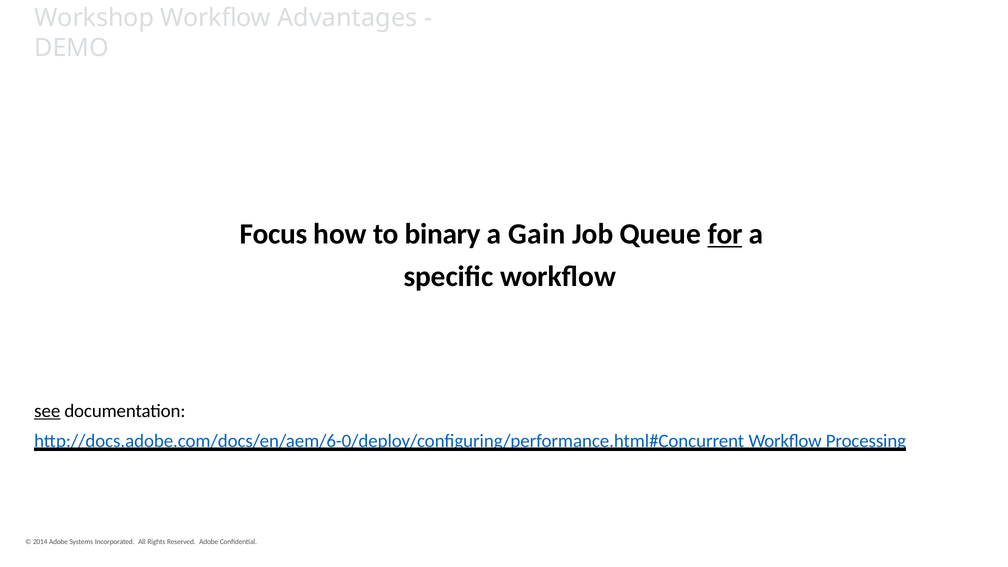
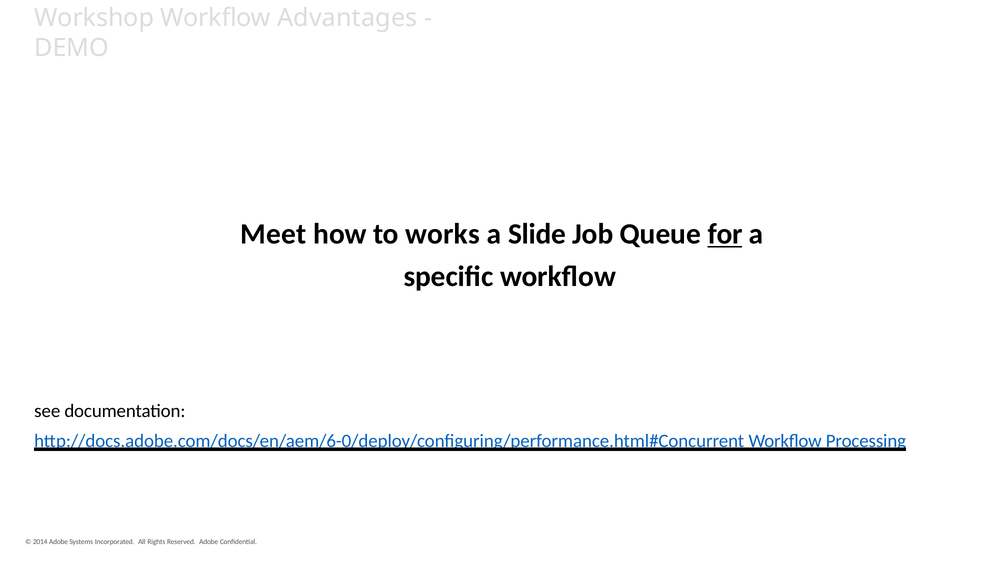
Focus: Focus -> Meet
binary: binary -> works
Gain: Gain -> Slide
see underline: present -> none
